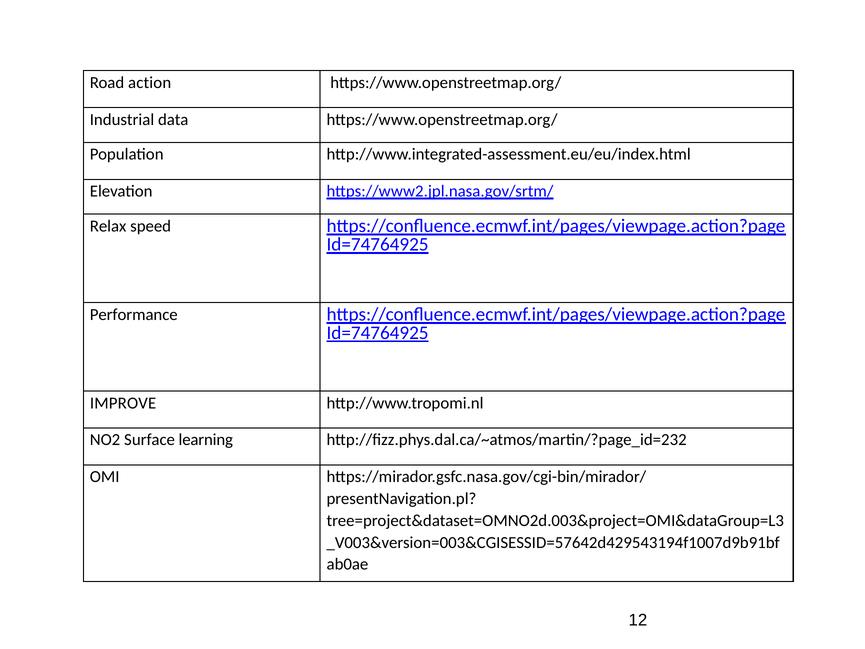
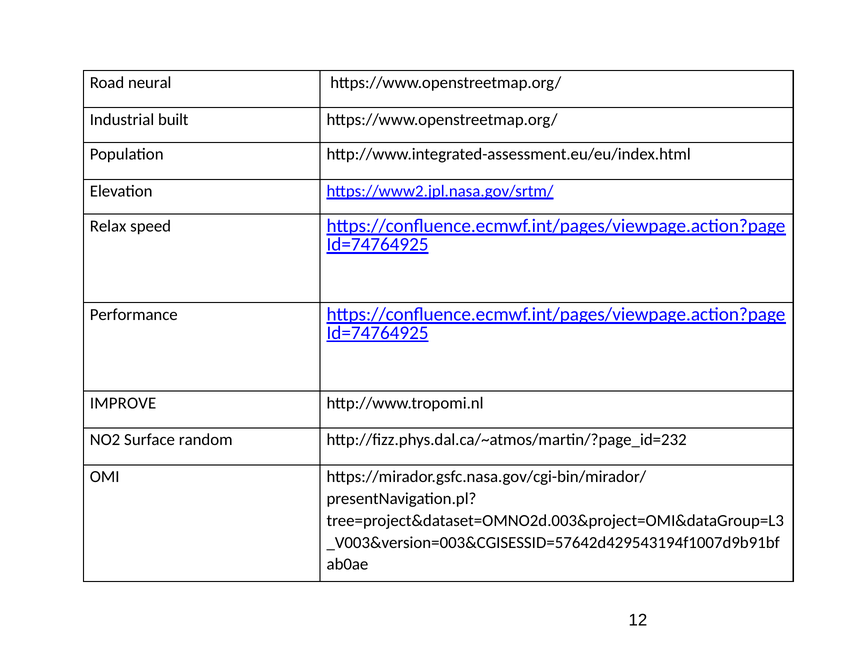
action: action -> neural
data: data -> built
learning: learning -> random
